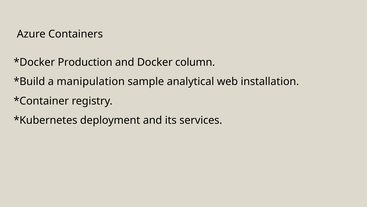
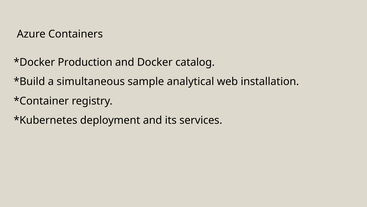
column: column -> catalog
manipulation: manipulation -> simultaneous
